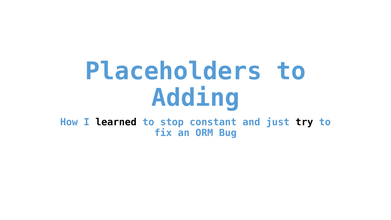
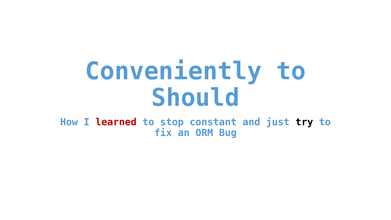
Placeholders: Placeholders -> Conveniently
Adding: Adding -> Should
learned colour: black -> red
